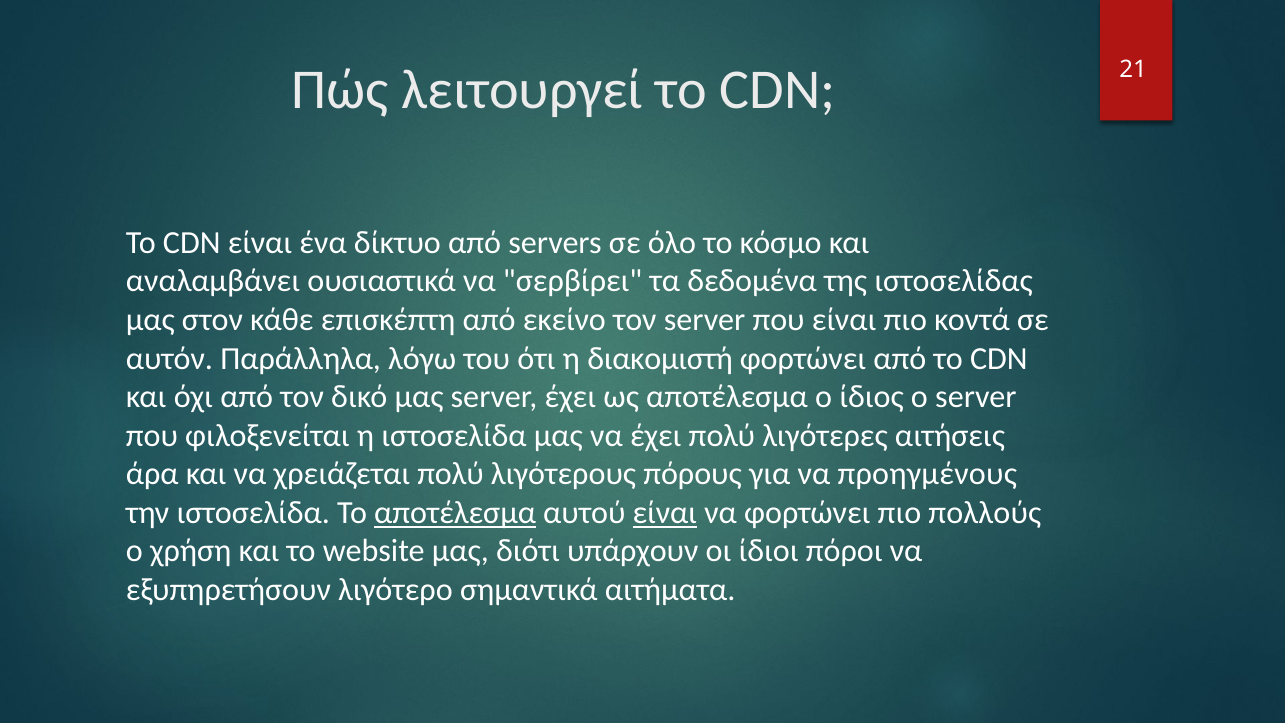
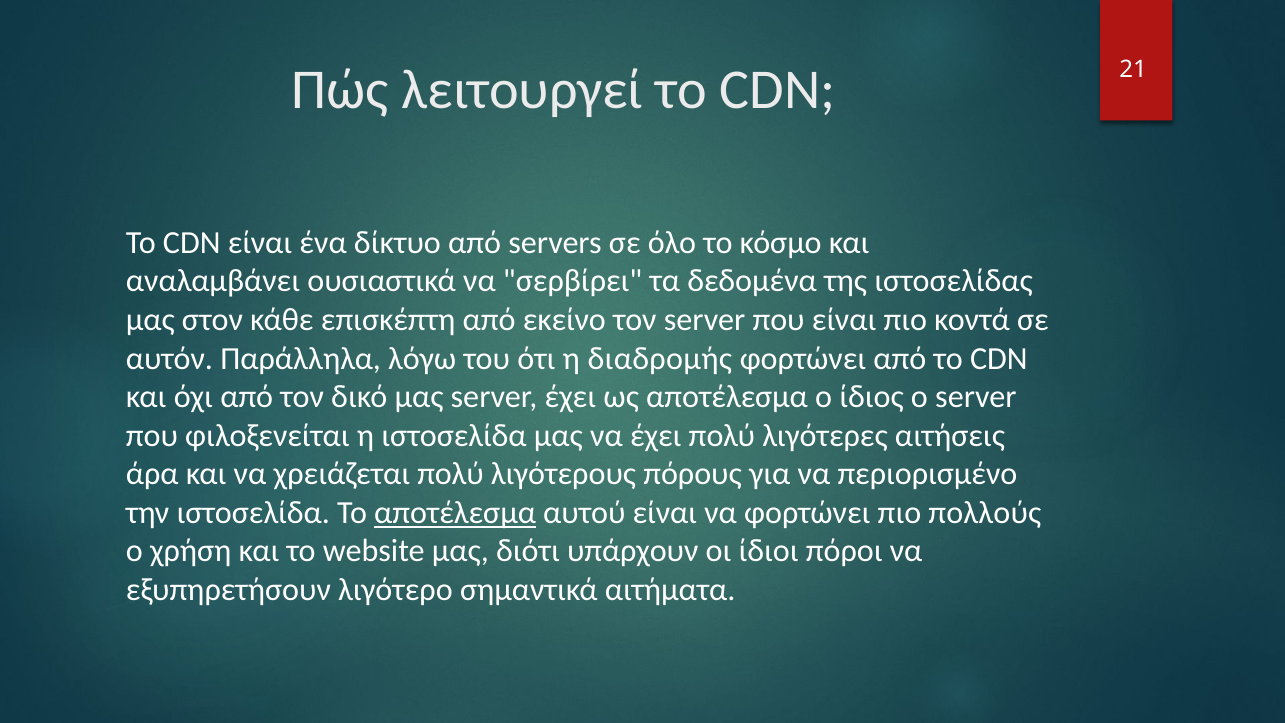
διακομιστή: διακομιστή -> διαδρομής
προηγμένους: προηγμένους -> περιορισμένο
είναι at (665, 513) underline: present -> none
